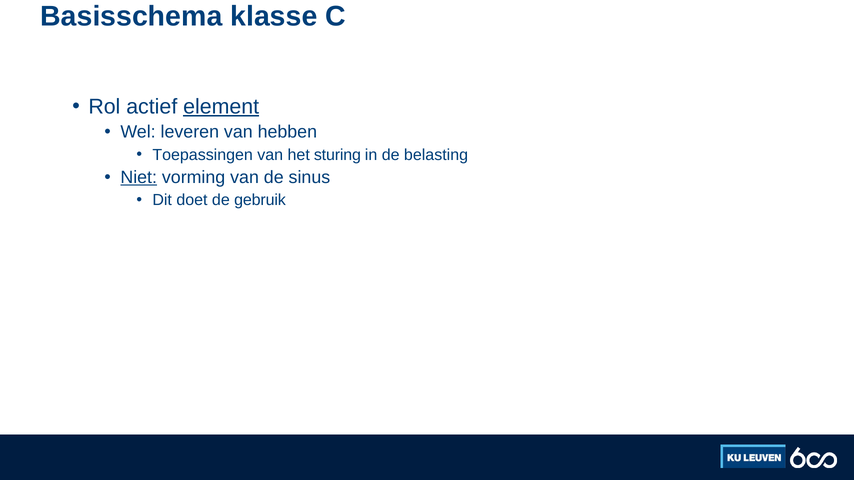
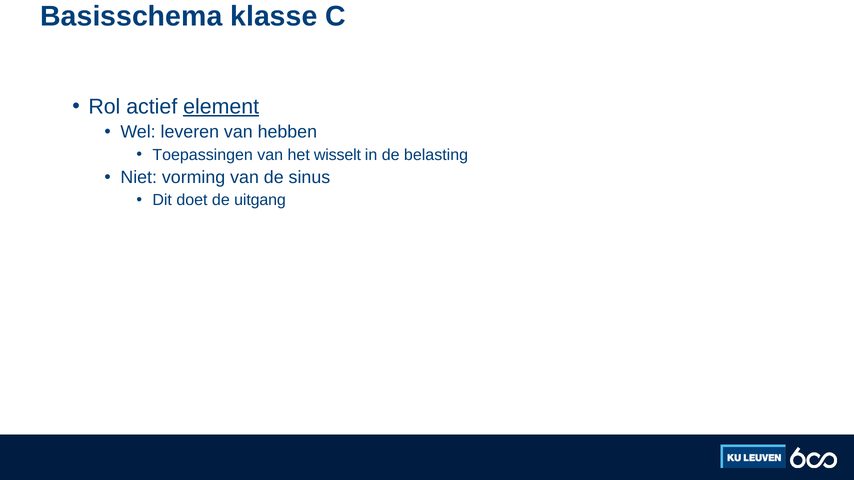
sturing: sturing -> wisselt
Niet underline: present -> none
gebruik: gebruik -> uitgang
